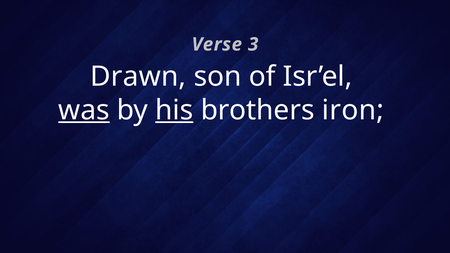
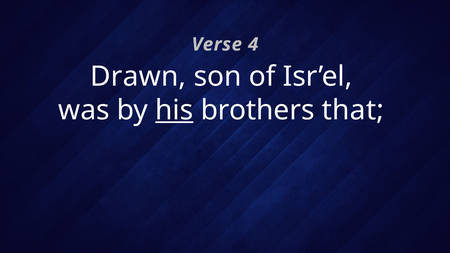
3: 3 -> 4
was underline: present -> none
iron: iron -> that
